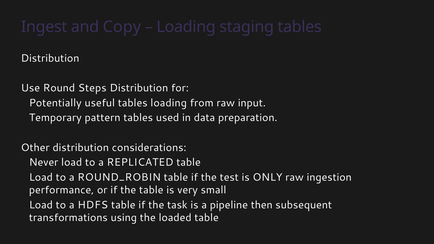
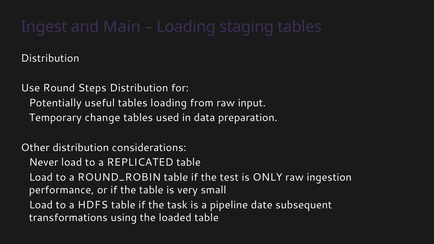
Copy: Copy -> Main
pattern: pattern -> change
then: then -> date
